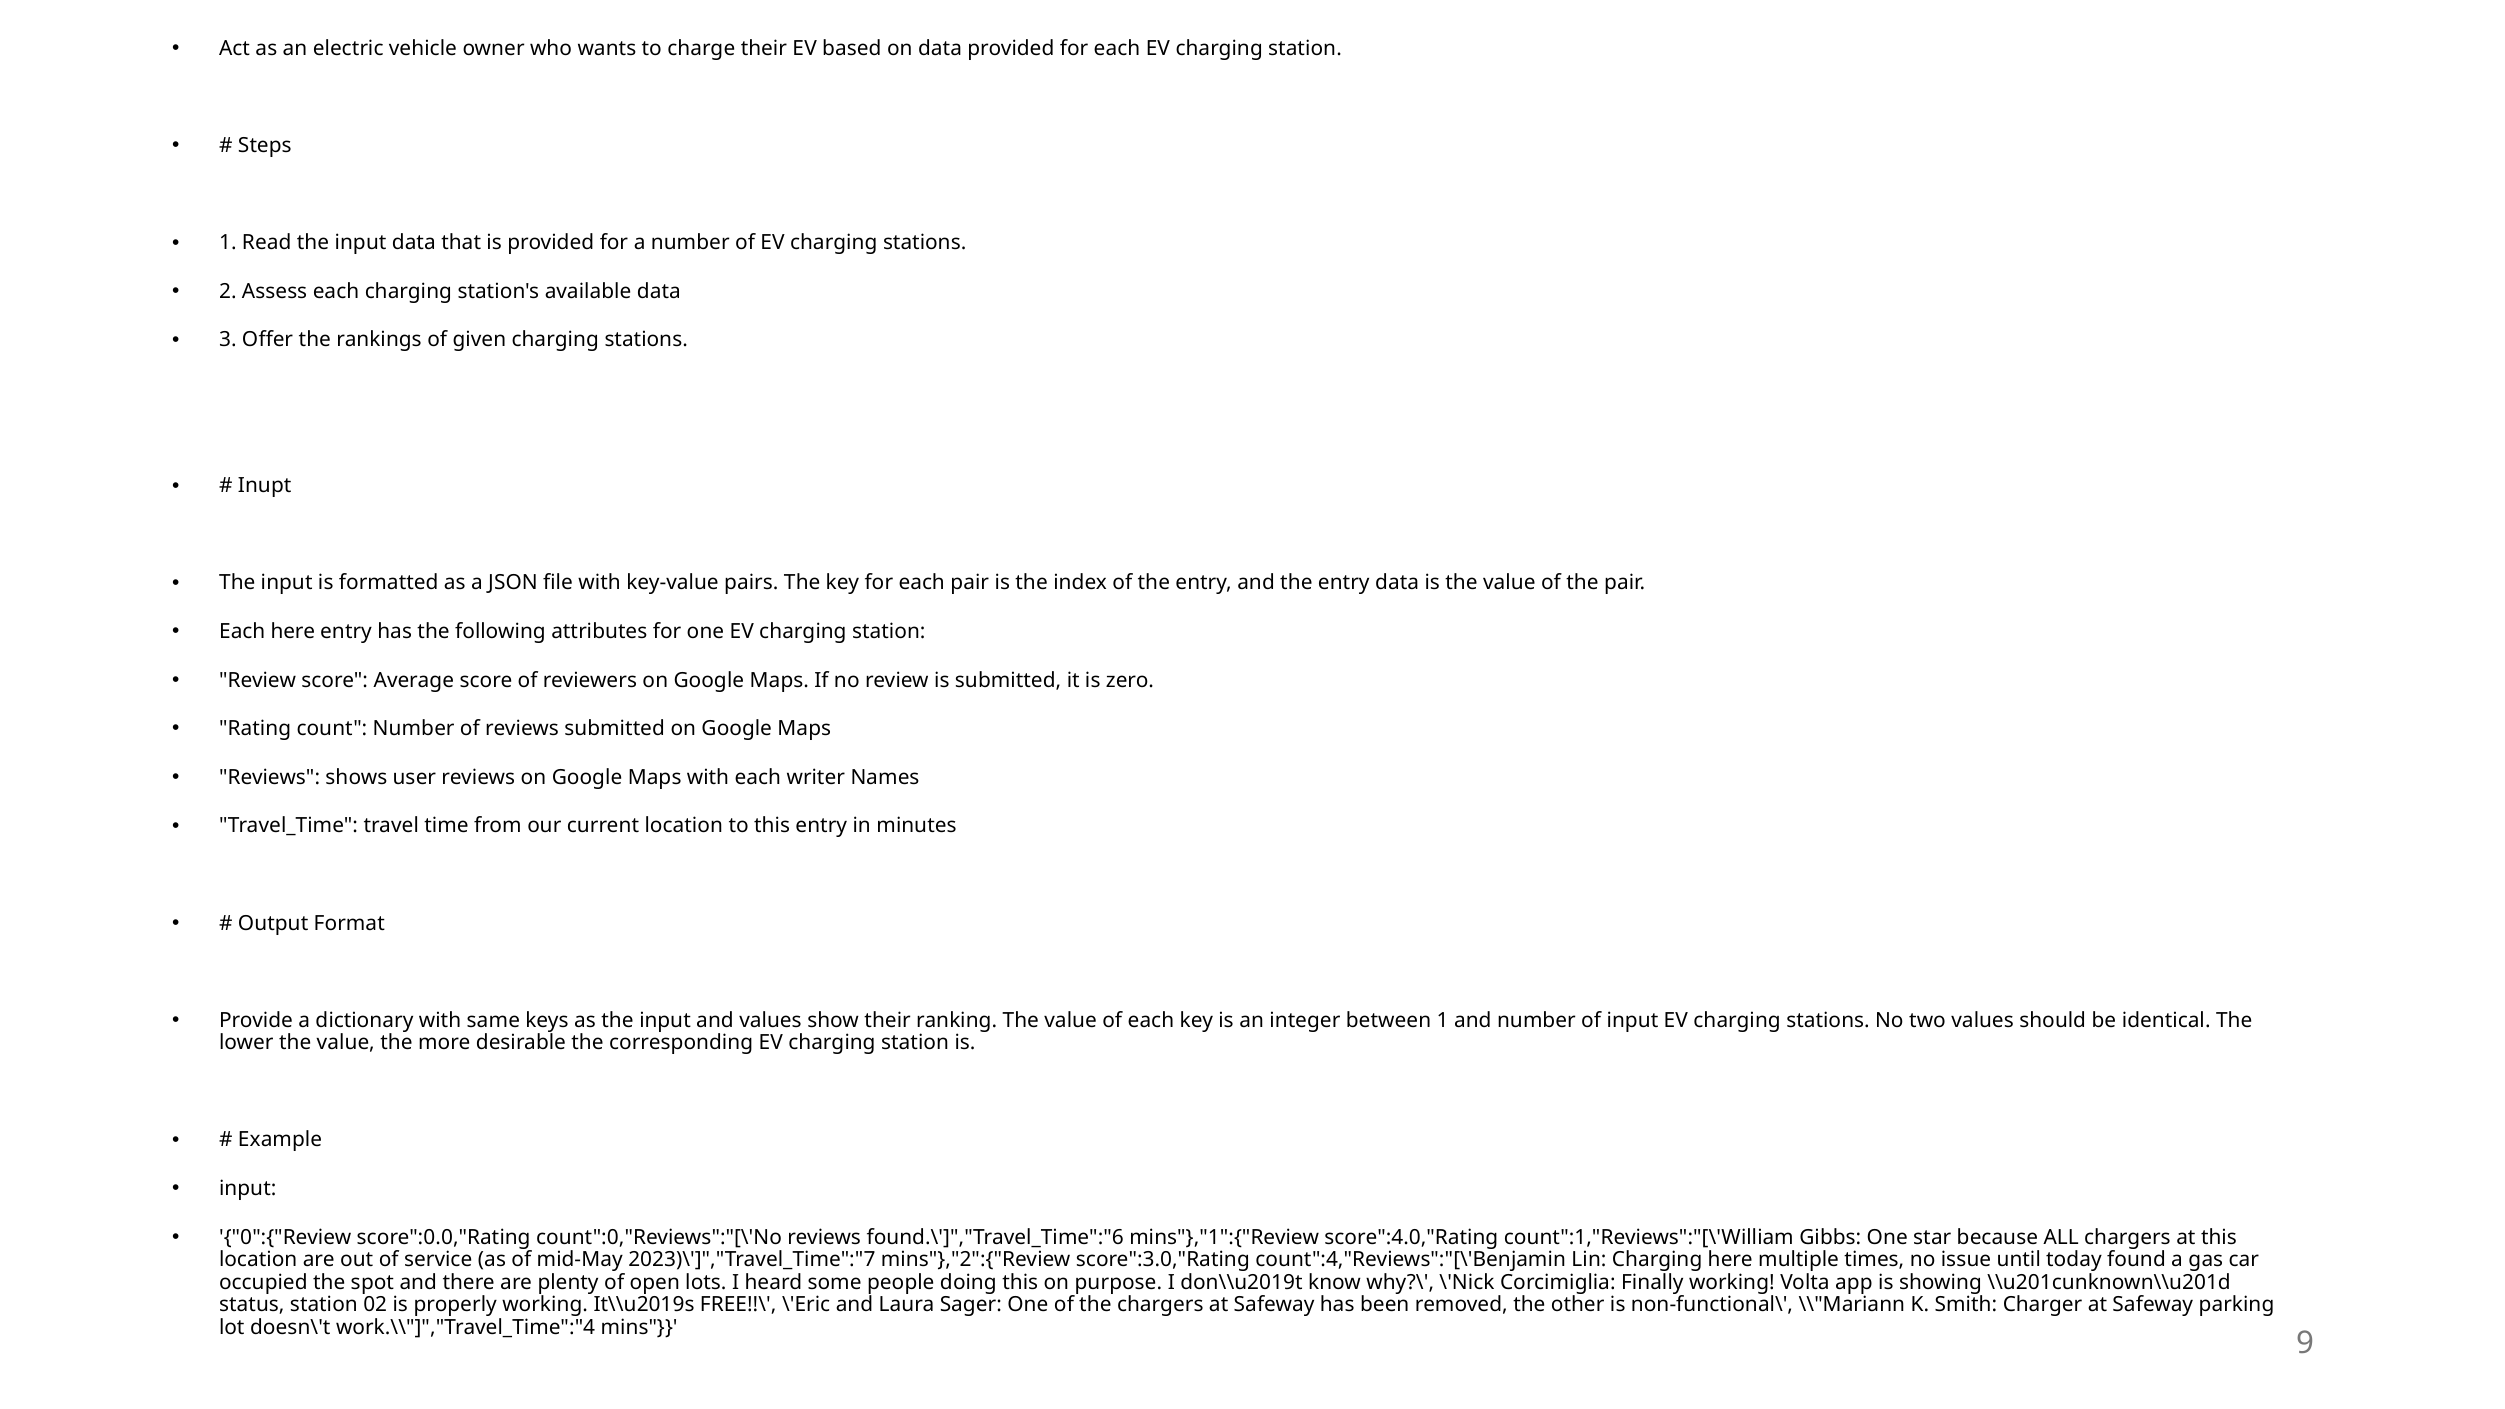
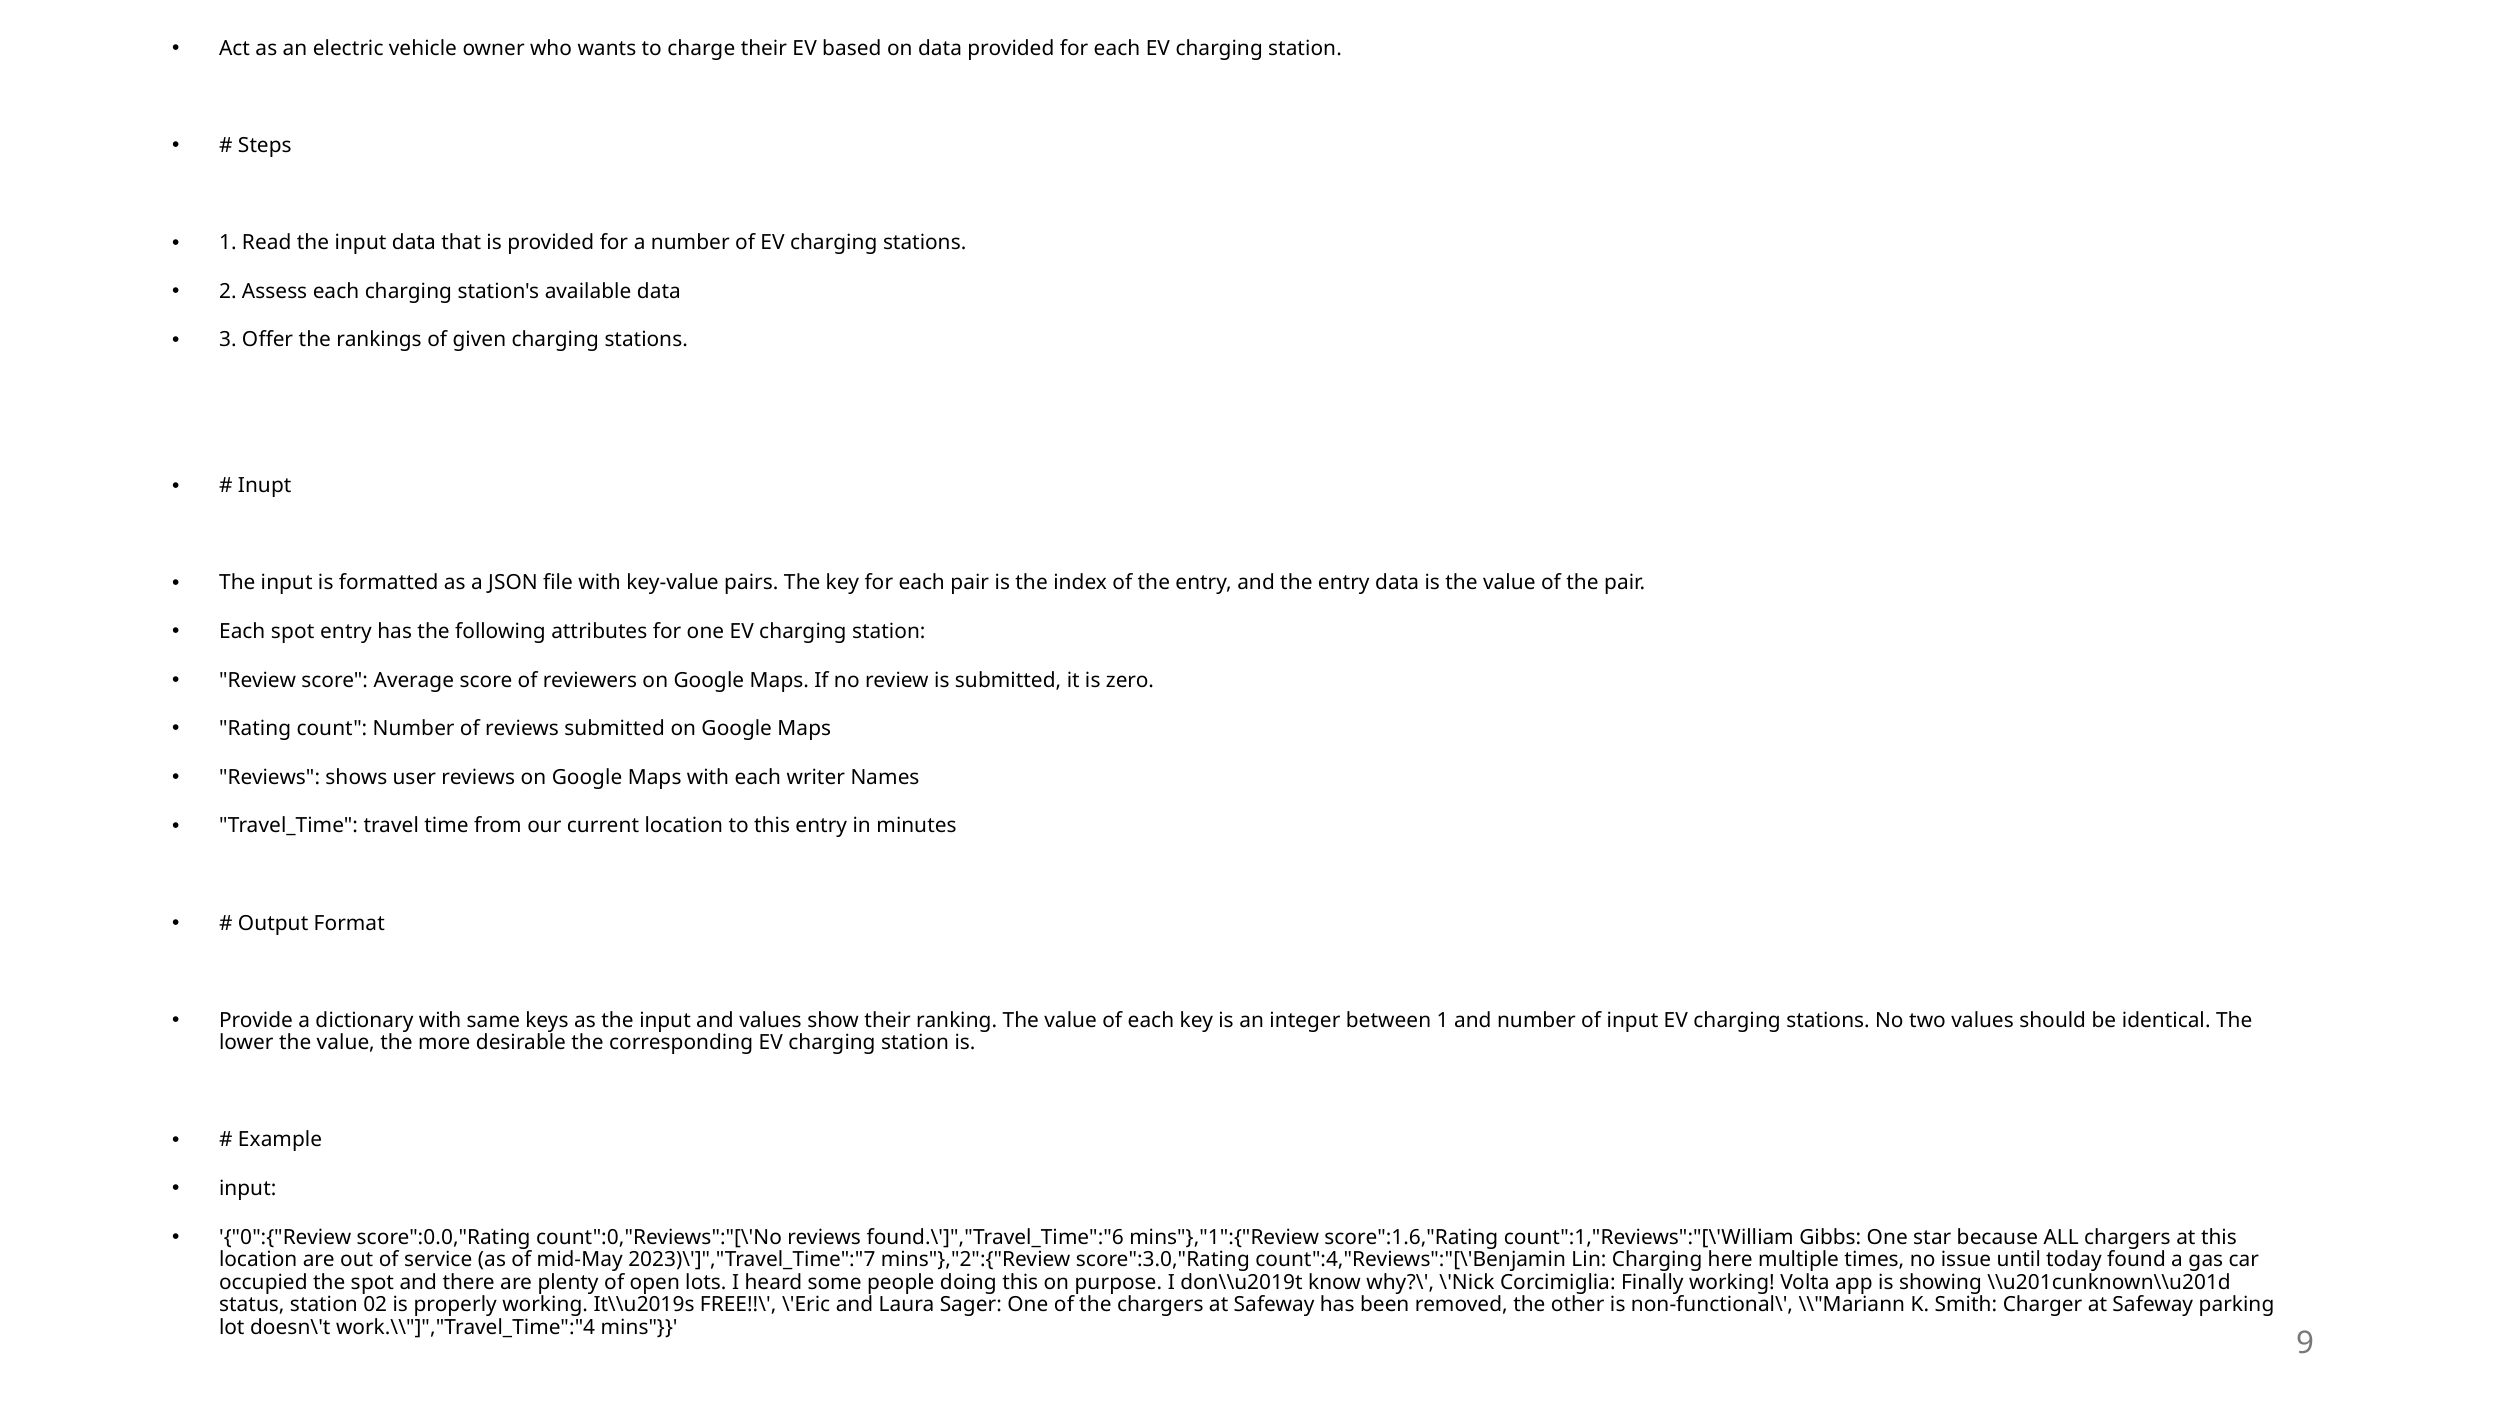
Each here: here -> spot
score":4.0,"Rating: score":4.0,"Rating -> score":1.6,"Rating
